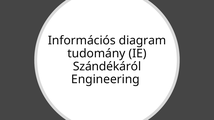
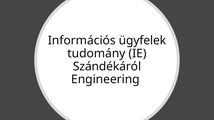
diagram: diagram -> ügyfelek
